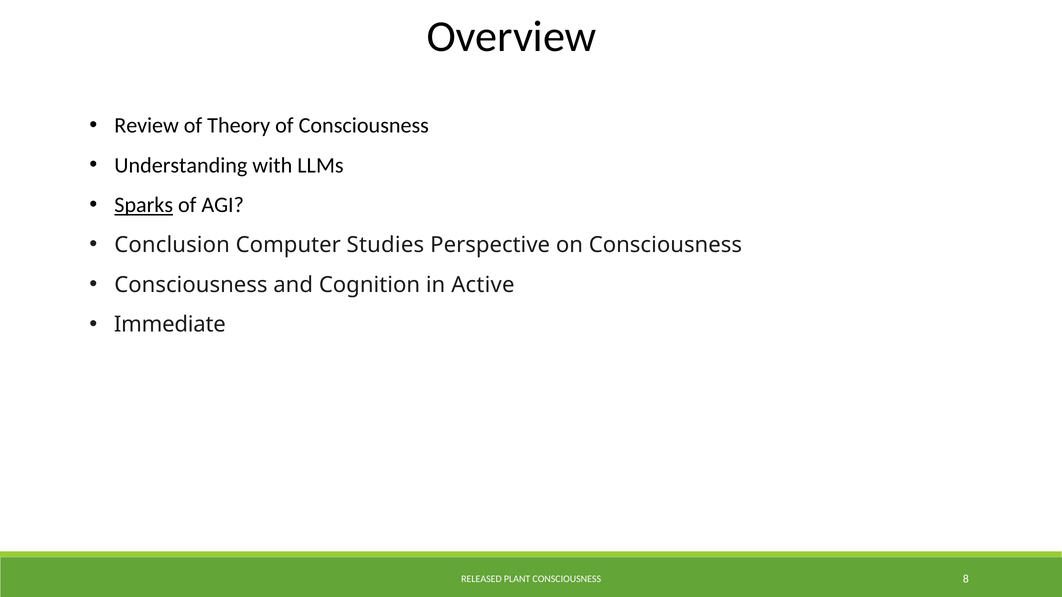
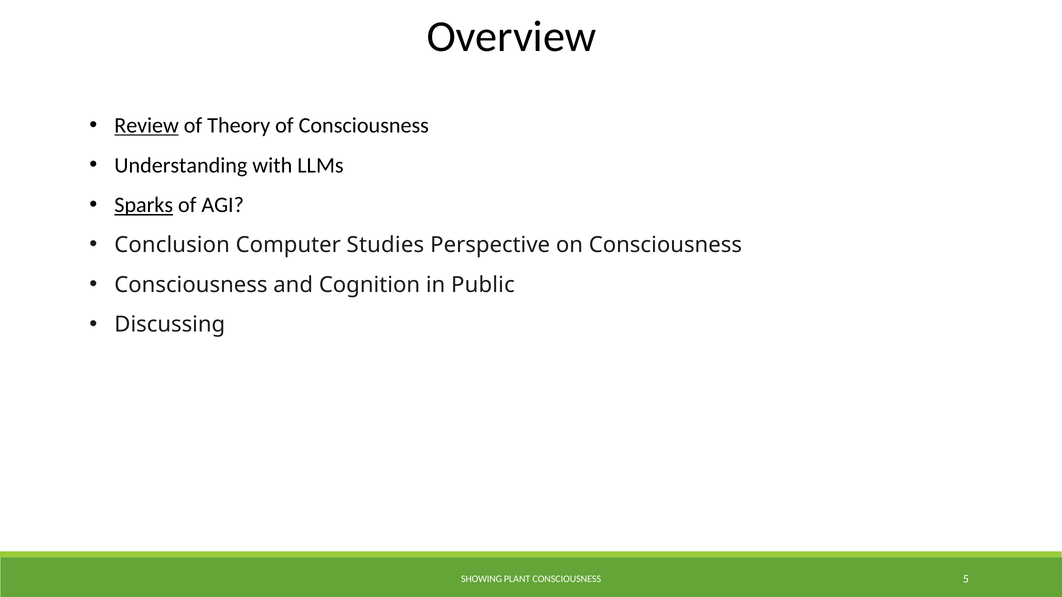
Review underline: none -> present
Active: Active -> Public
Immediate: Immediate -> Discussing
RELEASED: RELEASED -> SHOWING
8: 8 -> 5
